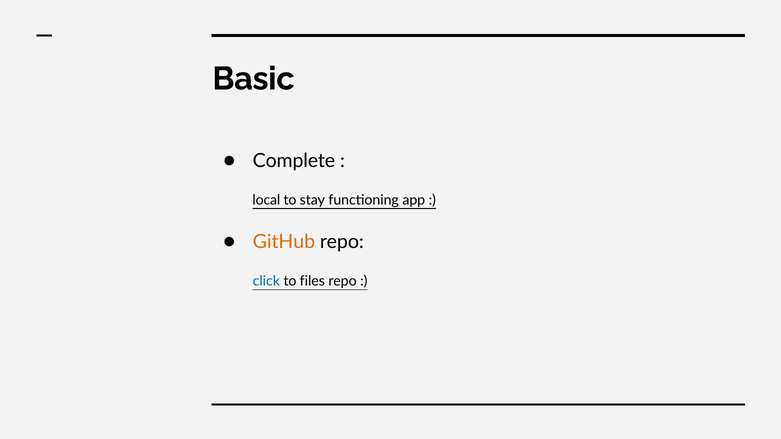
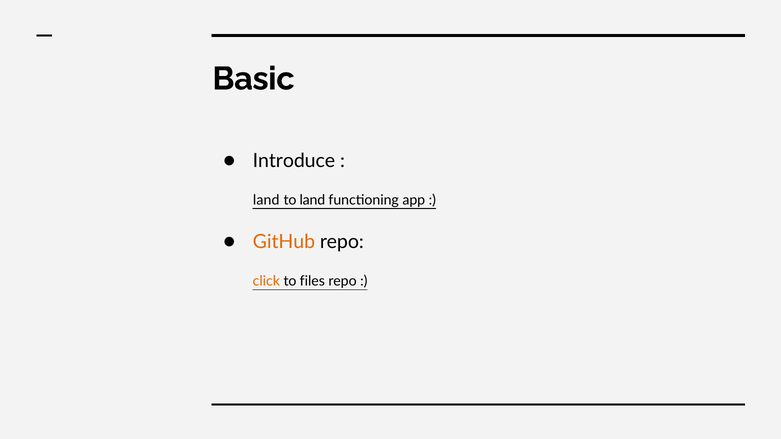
Complete: Complete -> Introduce
local at (266, 200): local -> land
to stay: stay -> land
click colour: blue -> orange
